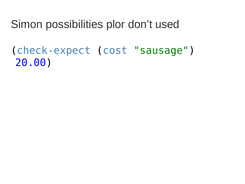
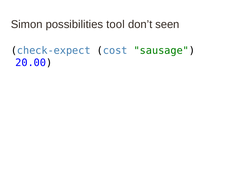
plor: plor -> tool
used: used -> seen
